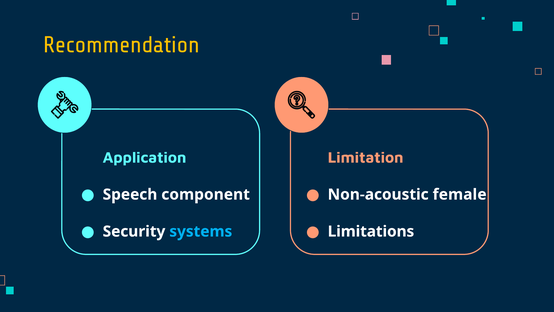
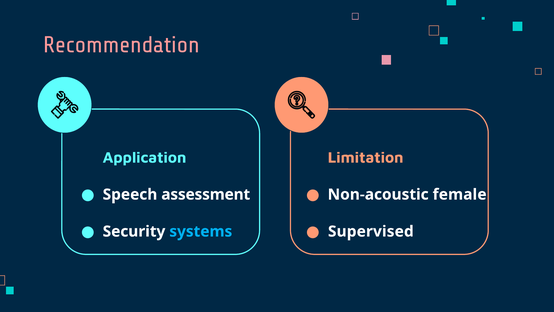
Recommendation colour: yellow -> pink
component: component -> assessment
Limitations: Limitations -> Supervised
